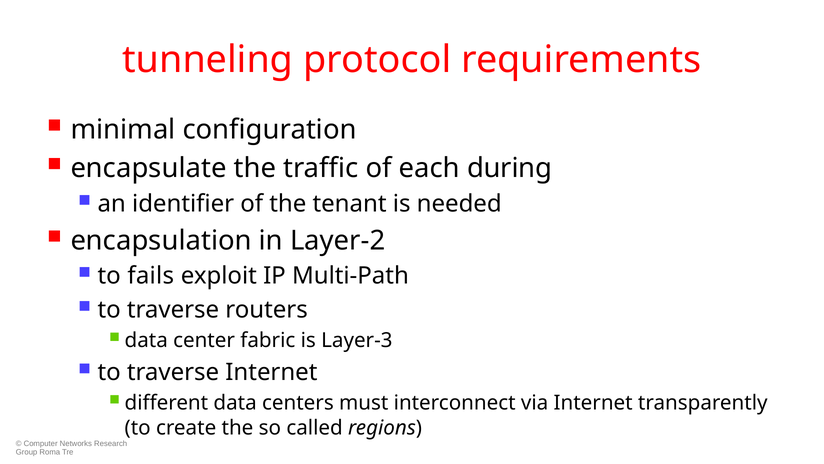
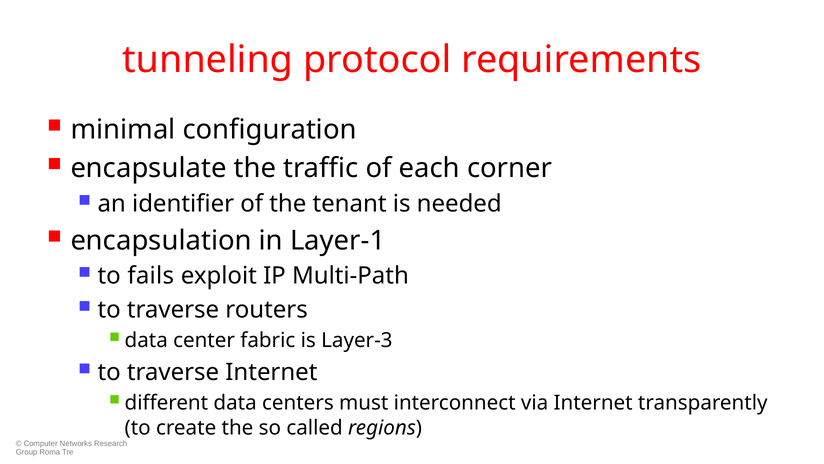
during: during -> corner
Layer-2: Layer-2 -> Layer-1
